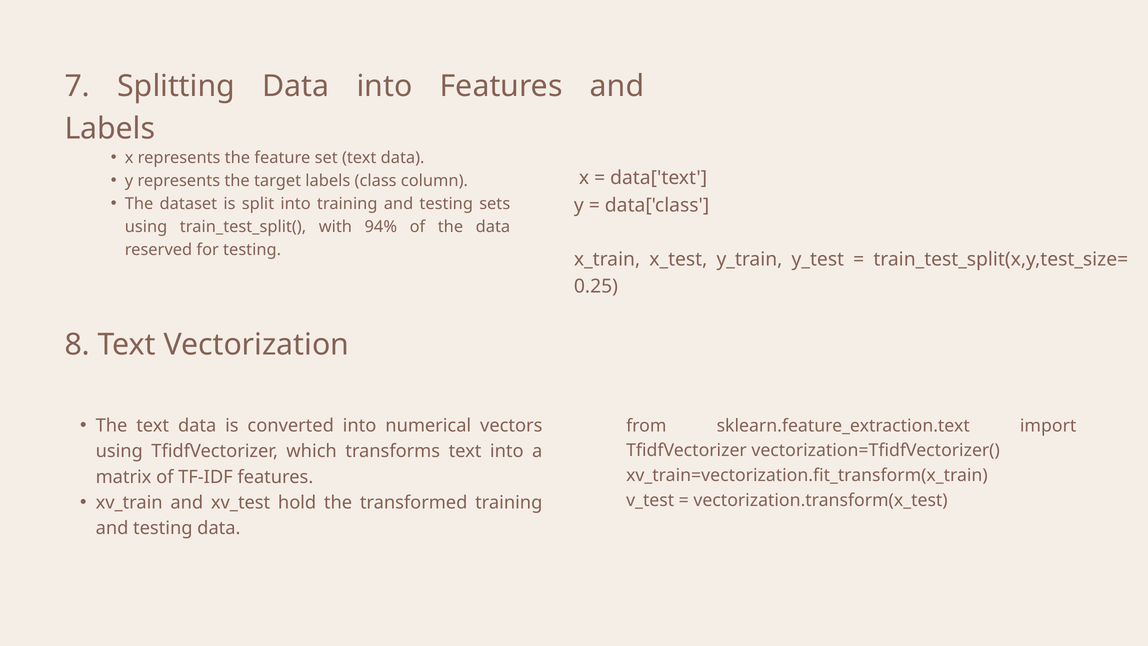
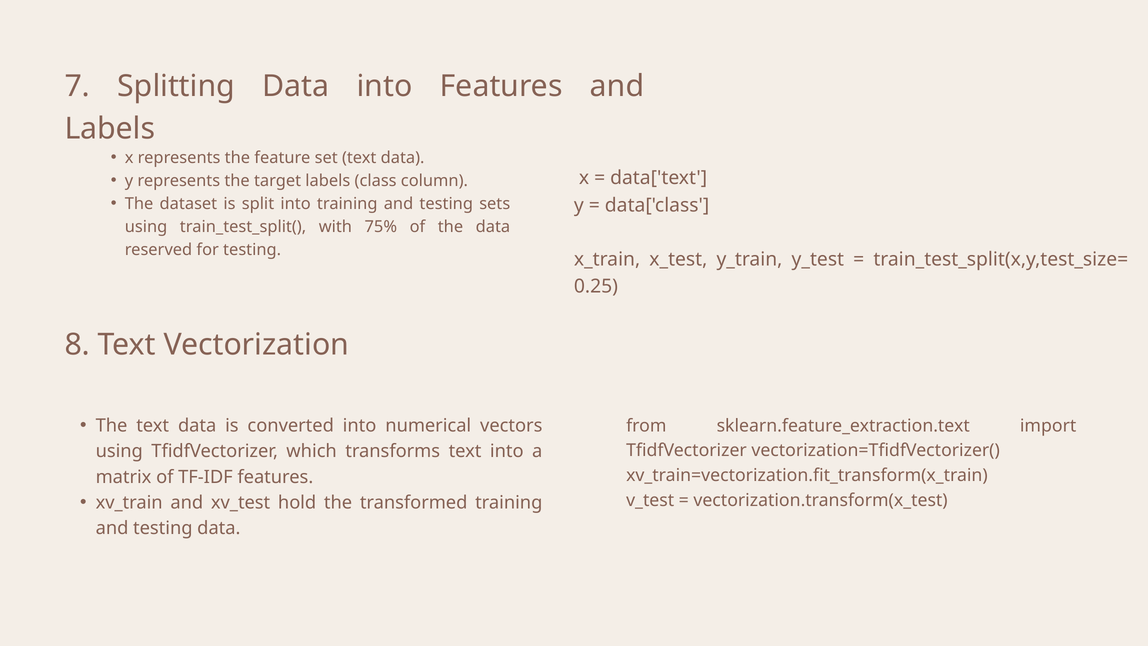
94%: 94% -> 75%
